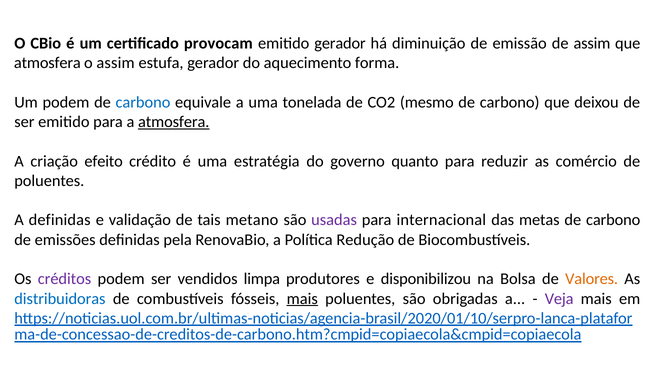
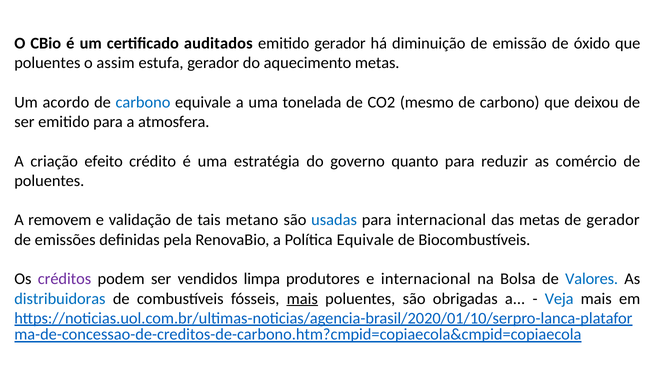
provocam: provocam -> auditados
de assim: assim -> óxido
atmosfera at (47, 63): atmosfera -> poluentes
aquecimento forma: forma -> metas
Um podem: podem -> acordo
atmosfera at (174, 122) underline: present -> none
A definidas: definidas -> removem
usadas colour: purple -> blue
metas de carbono: carbono -> gerador
Política Redução: Redução -> Equivale
e disponibilizou: disponibilizou -> internacional
Valores colour: orange -> blue
Veja colour: purple -> blue
